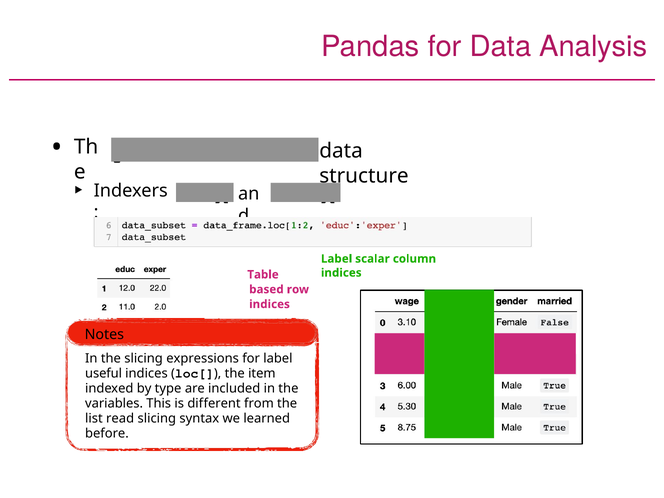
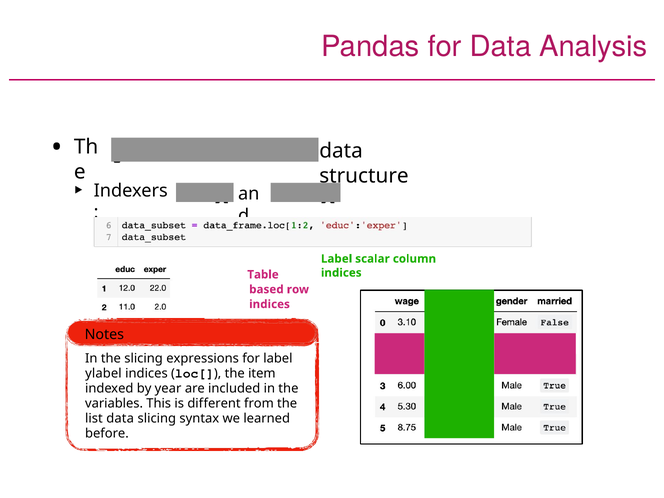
useful: useful -> ylabel
type: type -> year
list read: read -> data
